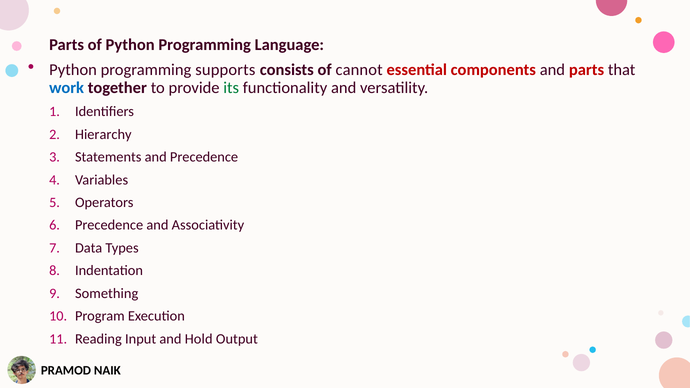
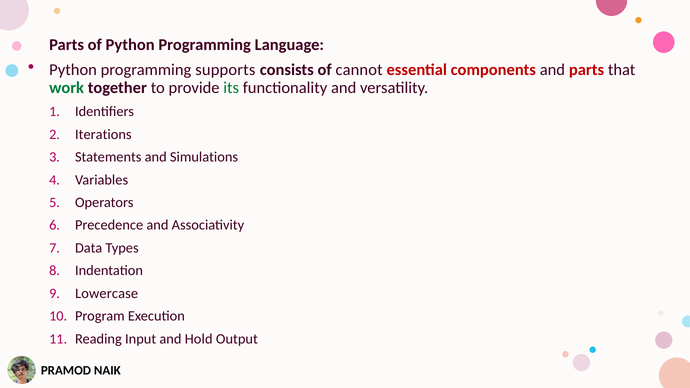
work colour: blue -> green
Hierarchy: Hierarchy -> Iterations
and Precedence: Precedence -> Simulations
Something: Something -> Lowercase
